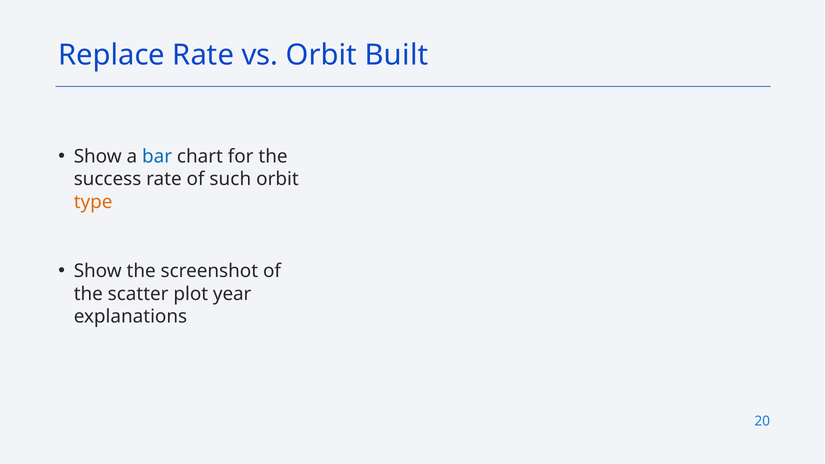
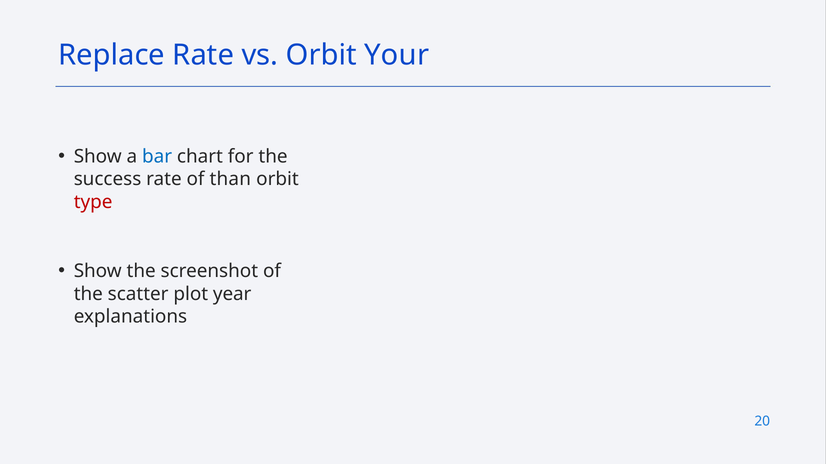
Built: Built -> Your
such: such -> than
type colour: orange -> red
